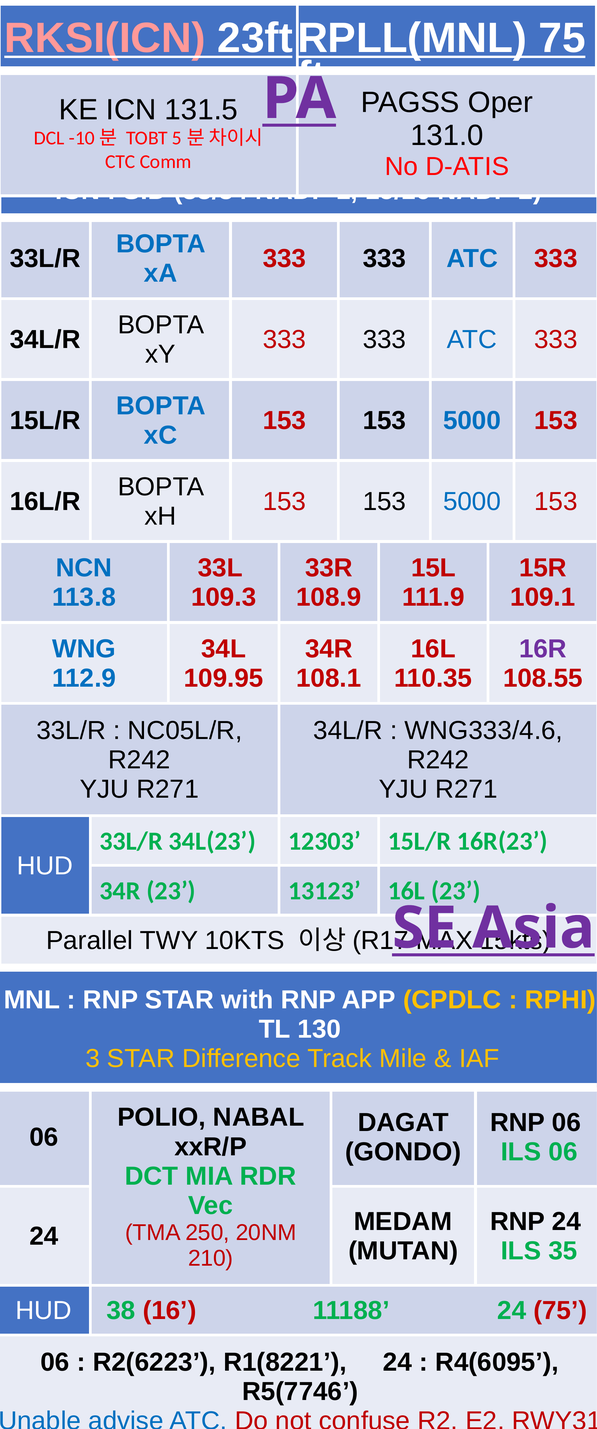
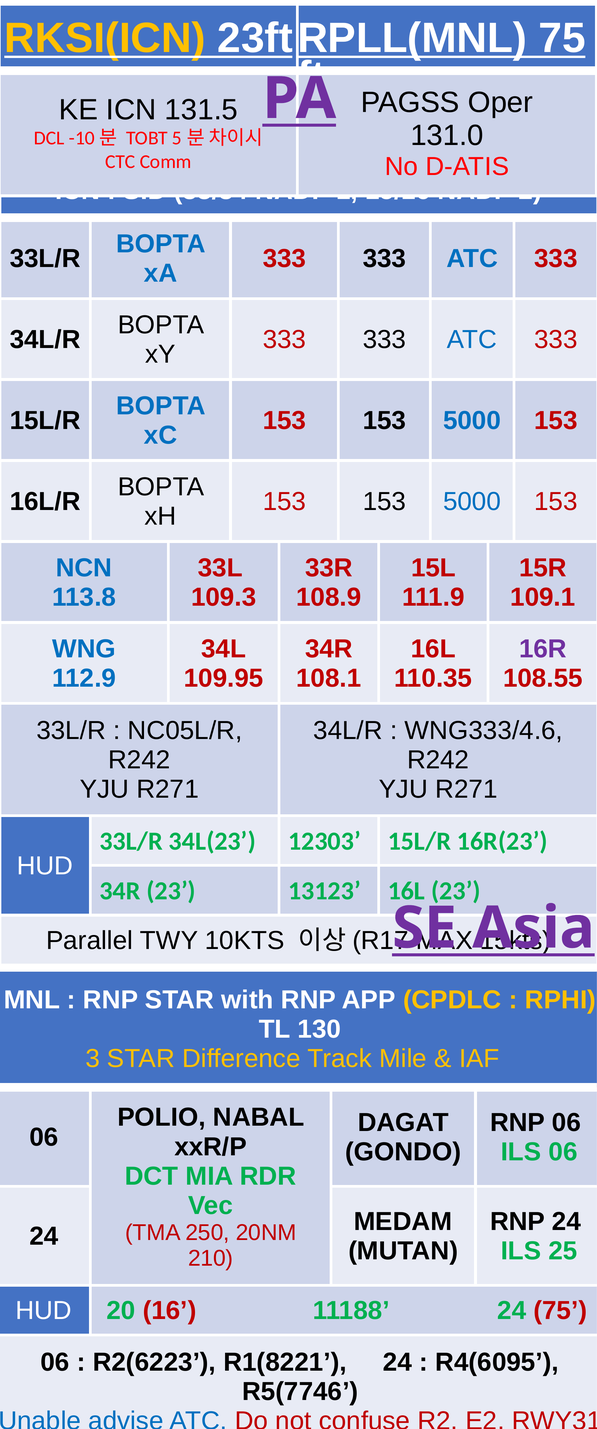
RKSI(ICN colour: pink -> yellow
35: 35 -> 25
38: 38 -> 20
